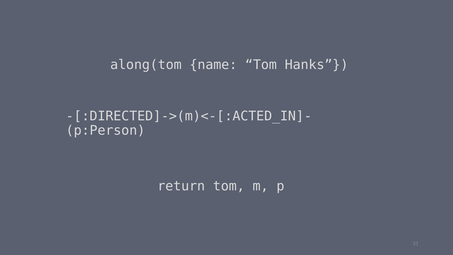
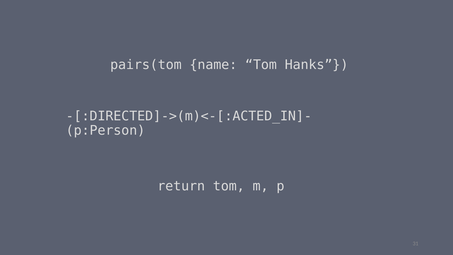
along(tom: along(tom -> pairs(tom
